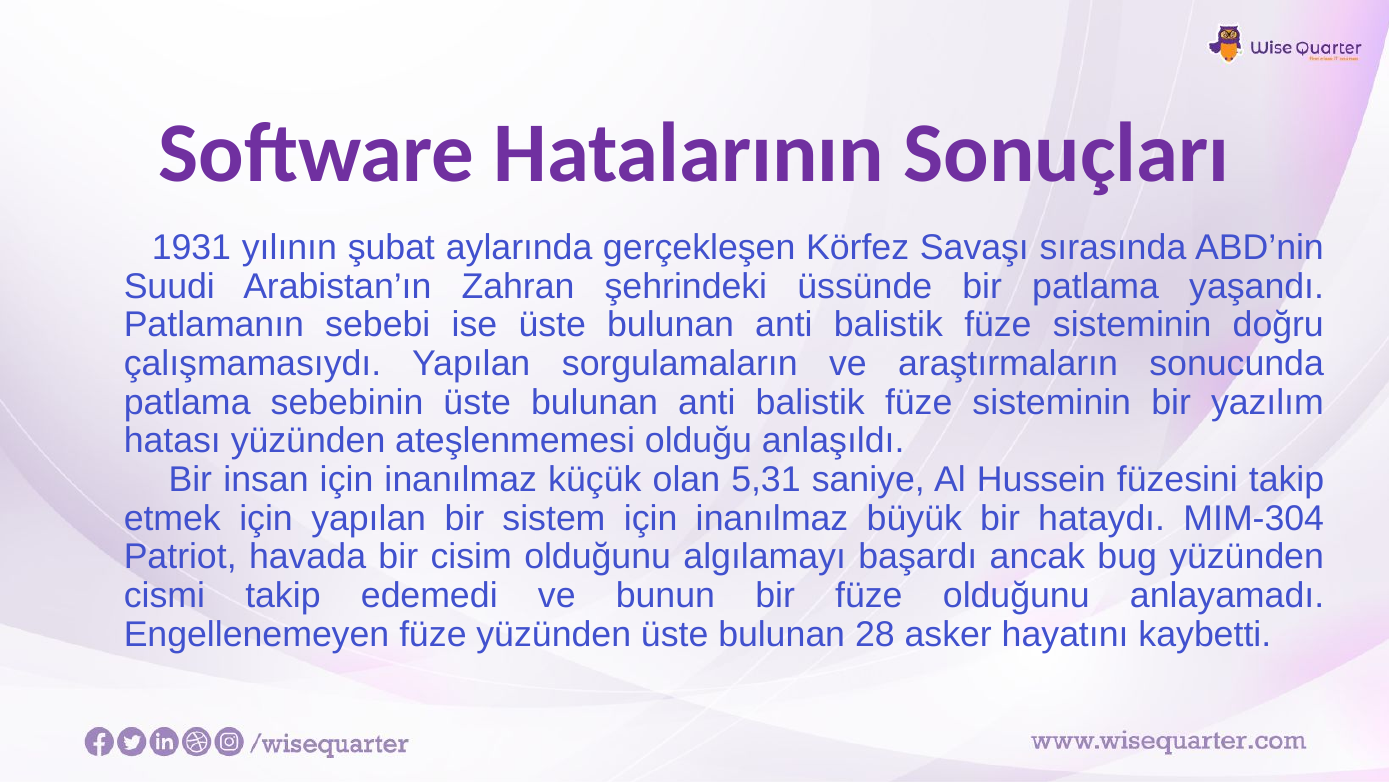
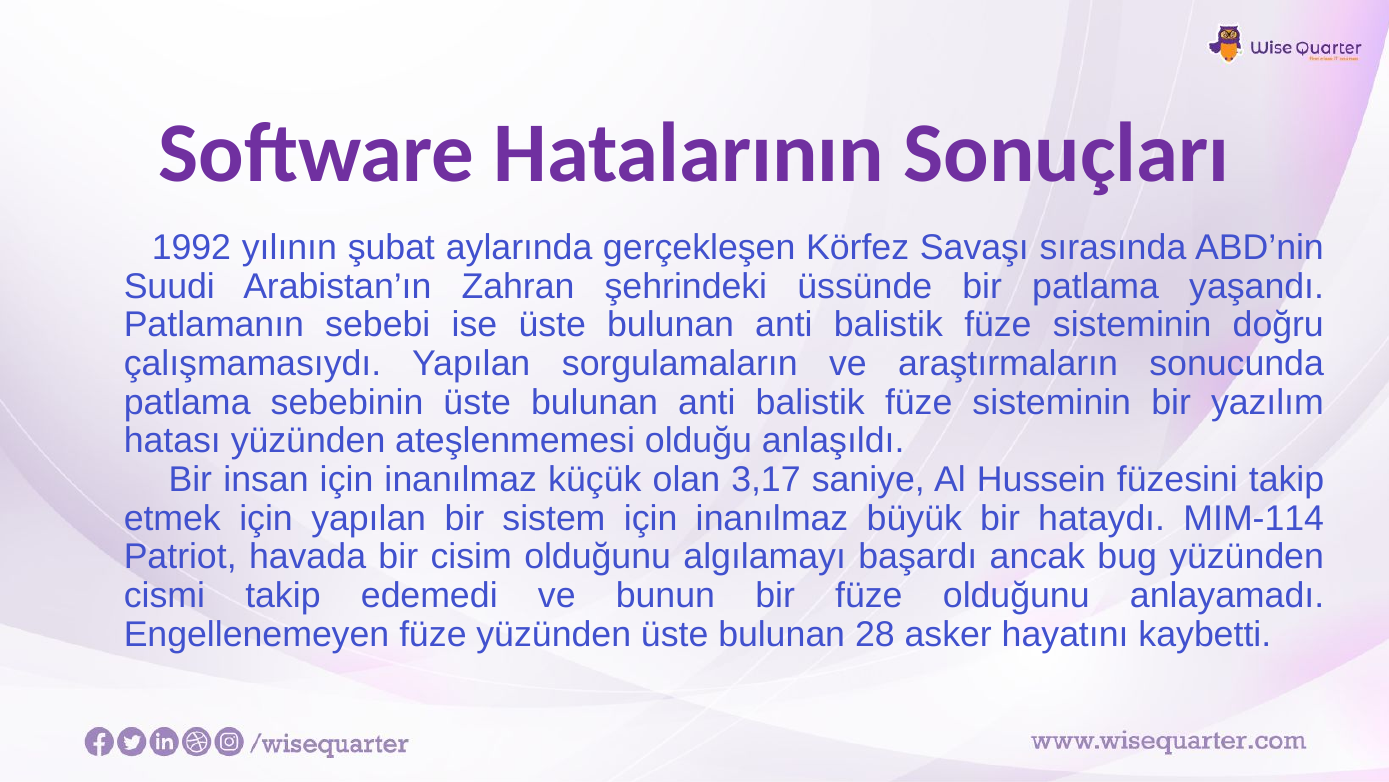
1931: 1931 -> 1992
5,31: 5,31 -> 3,17
MIM-304: MIM-304 -> MIM-114
